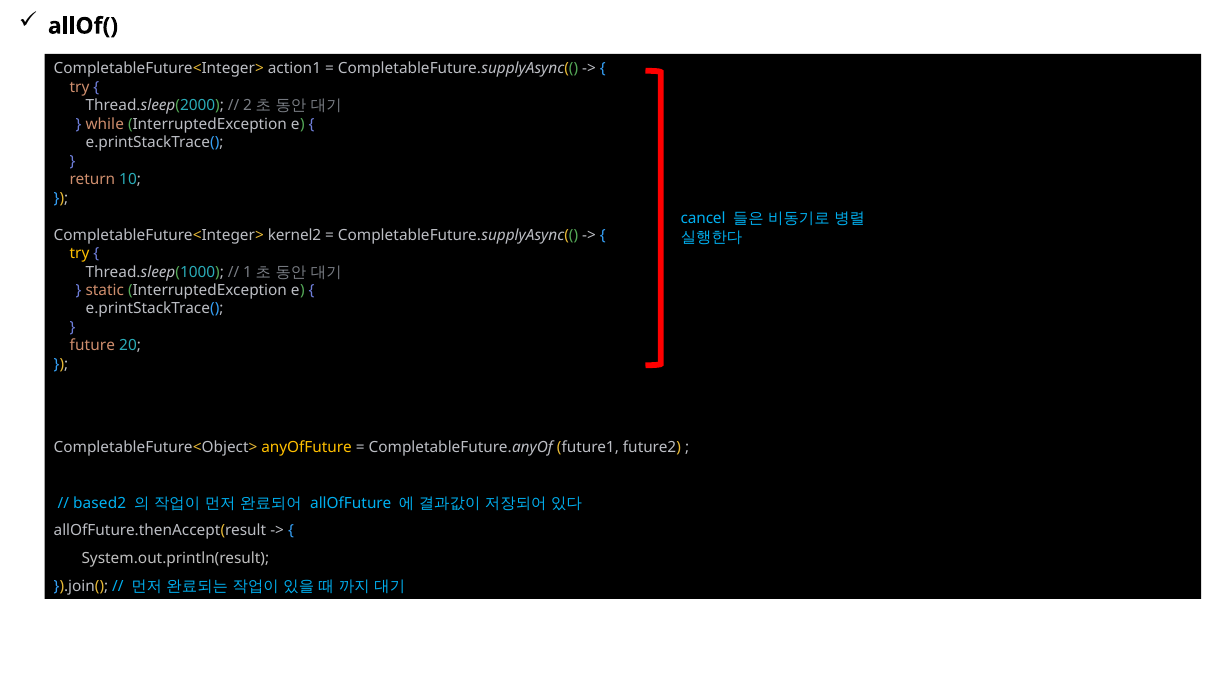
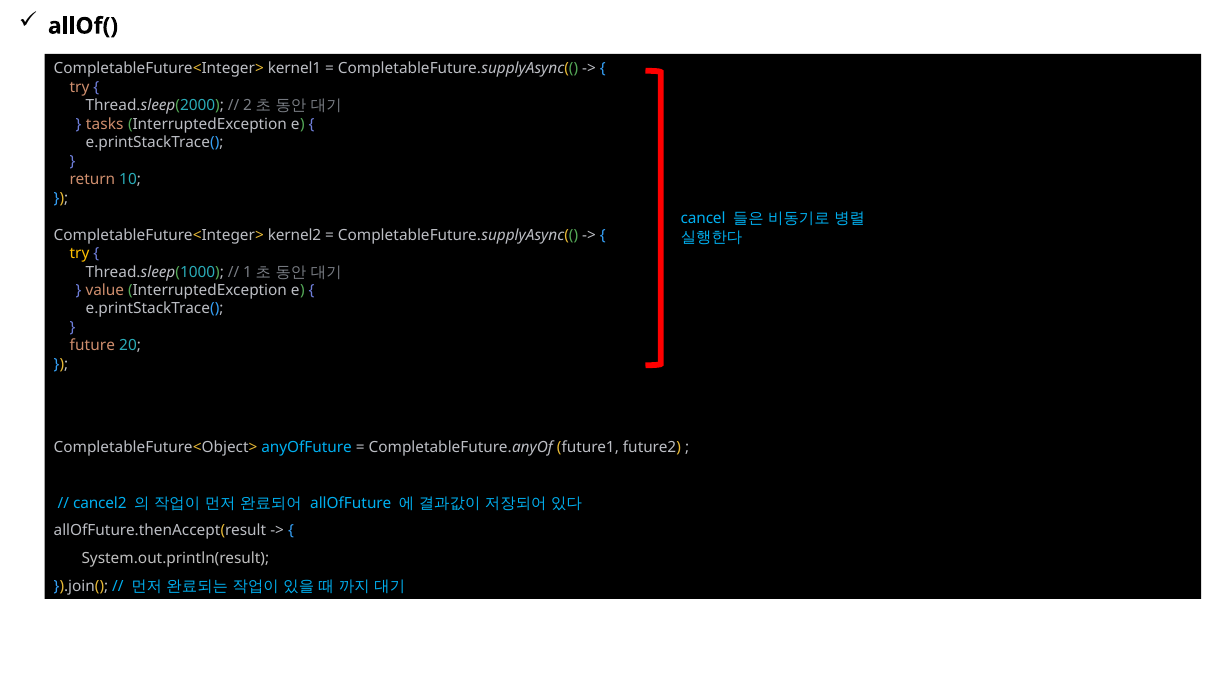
action1: action1 -> kernel1
while: while -> tasks
static: static -> value
anyOfFuture colour: yellow -> light blue
based2: based2 -> cancel2
